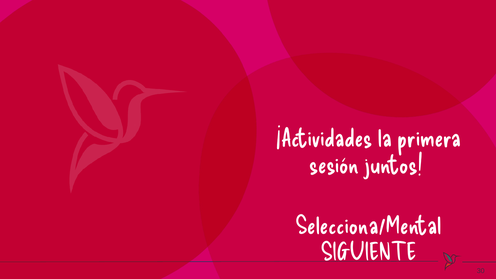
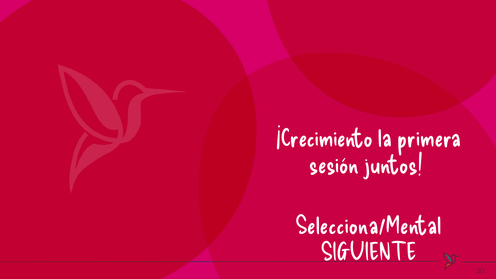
¡Actividades: ¡Actividades -> ¡Crecimiento
